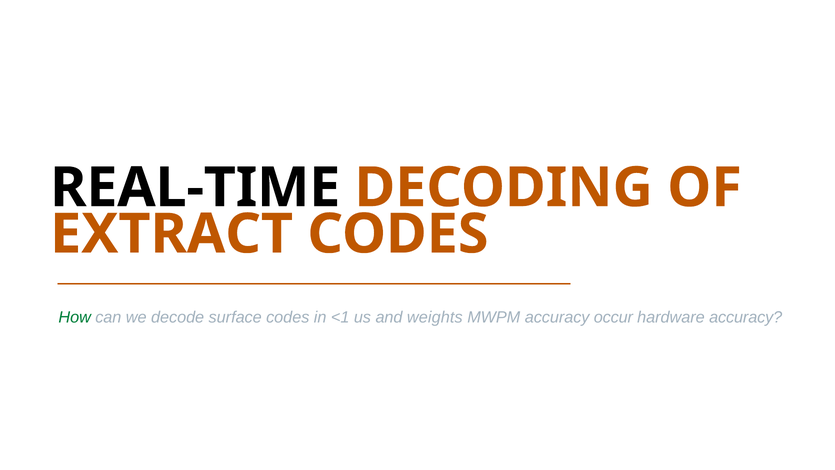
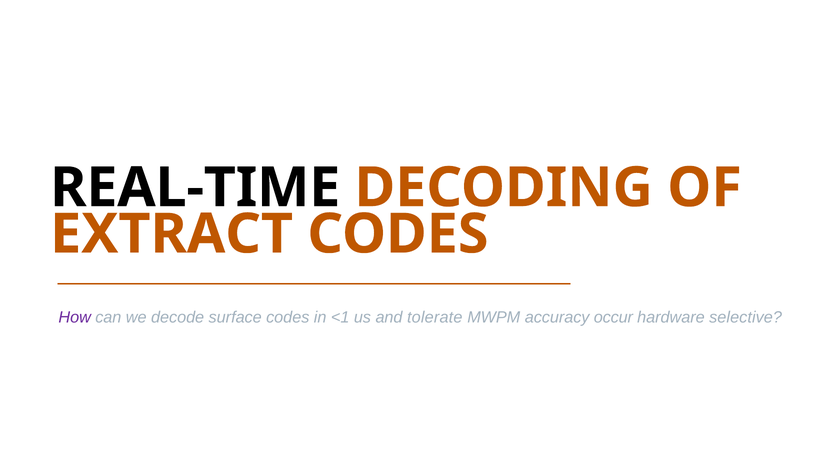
How colour: green -> purple
weights: weights -> tolerate
hardware accuracy: accuracy -> selective
